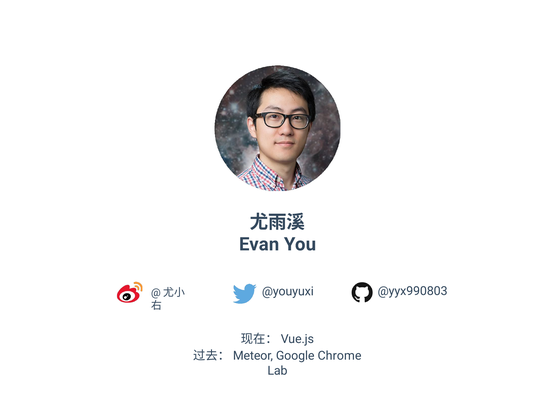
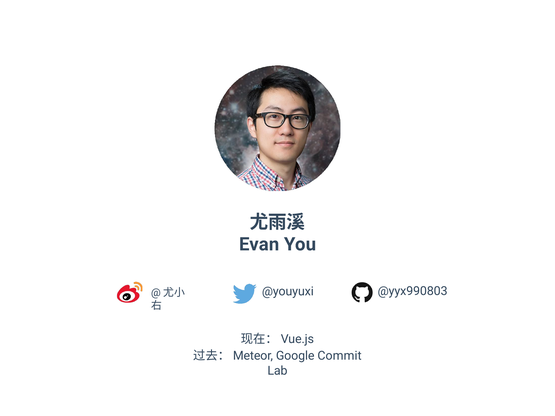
Chrome: Chrome -> Commit
